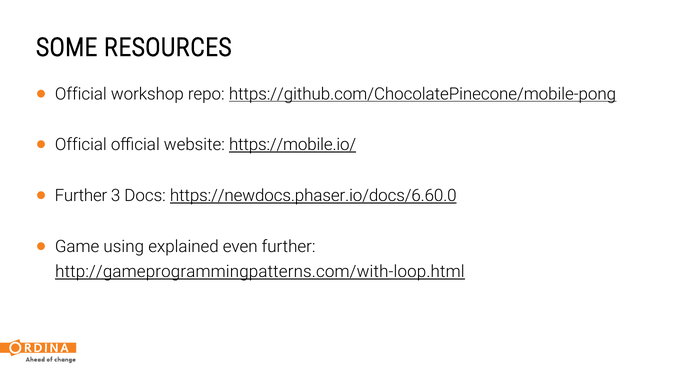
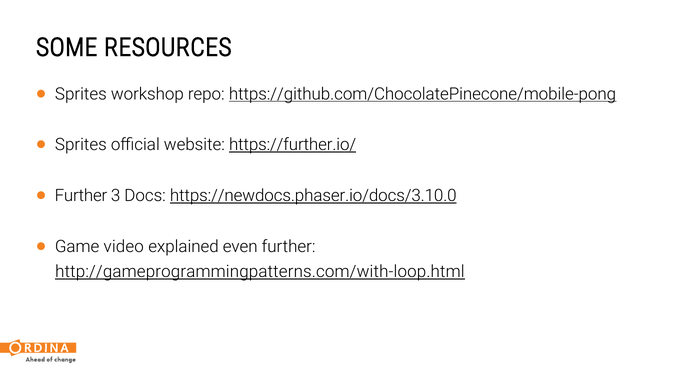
Official at (81, 94): Official -> Sprites
Official at (81, 145): Official -> Sprites
https://mobile.io/: https://mobile.io/ -> https://further.io/
https://newdocs.phaser.io/docs/6.60.0: https://newdocs.phaser.io/docs/6.60.0 -> https://newdocs.phaser.io/docs/3.10.0
using: using -> video
